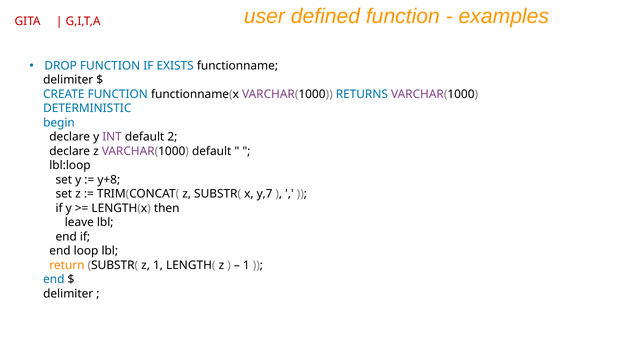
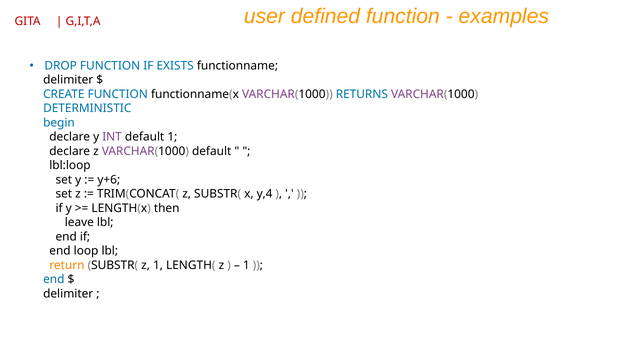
default 2: 2 -> 1
y+8: y+8 -> y+6
y,7: y,7 -> y,4
